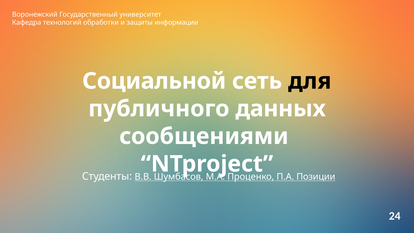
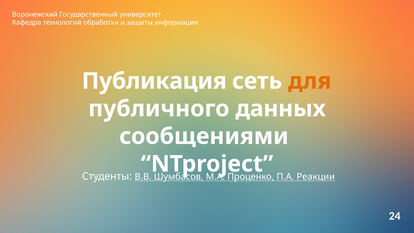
Социальной: Социальной -> Публикация
для colour: black -> orange
Позиции: Позиции -> Реакции
